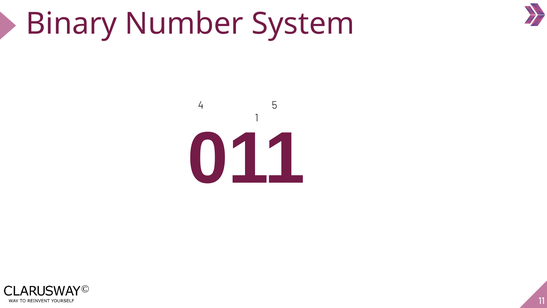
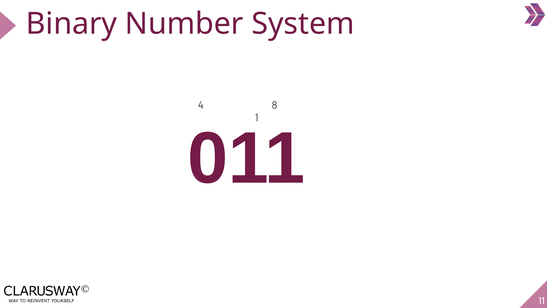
5: 5 -> 8
